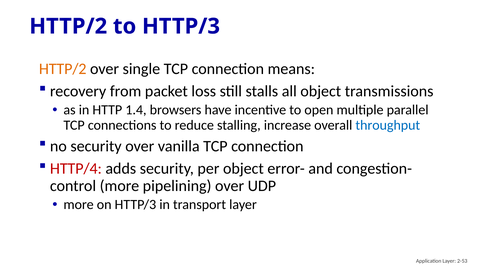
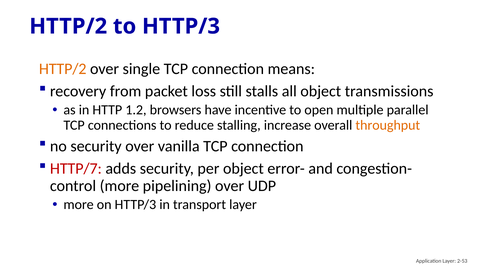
1.4: 1.4 -> 1.2
throughput colour: blue -> orange
HTTP/4: HTTP/4 -> HTTP/7
